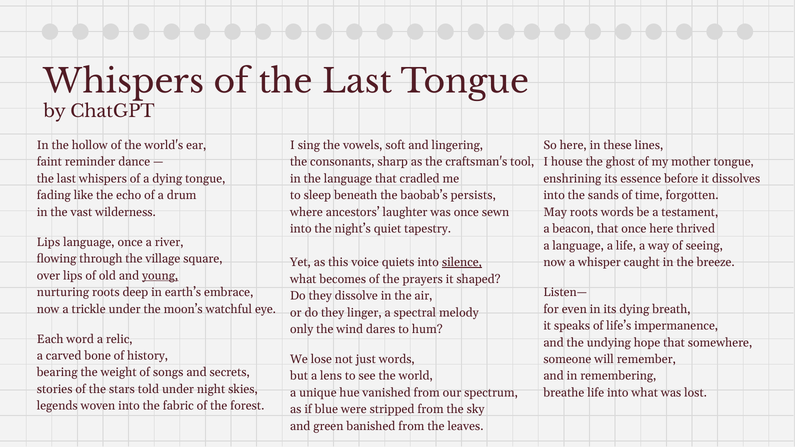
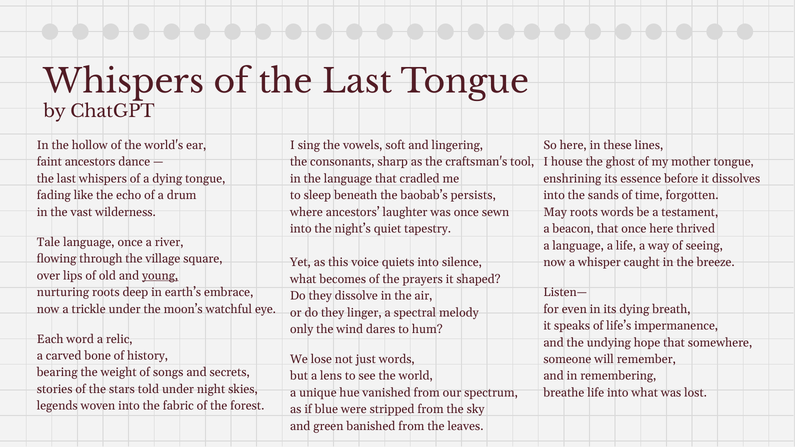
faint reminder: reminder -> ancestors
Lips at (48, 242): Lips -> Tale
silence underline: present -> none
